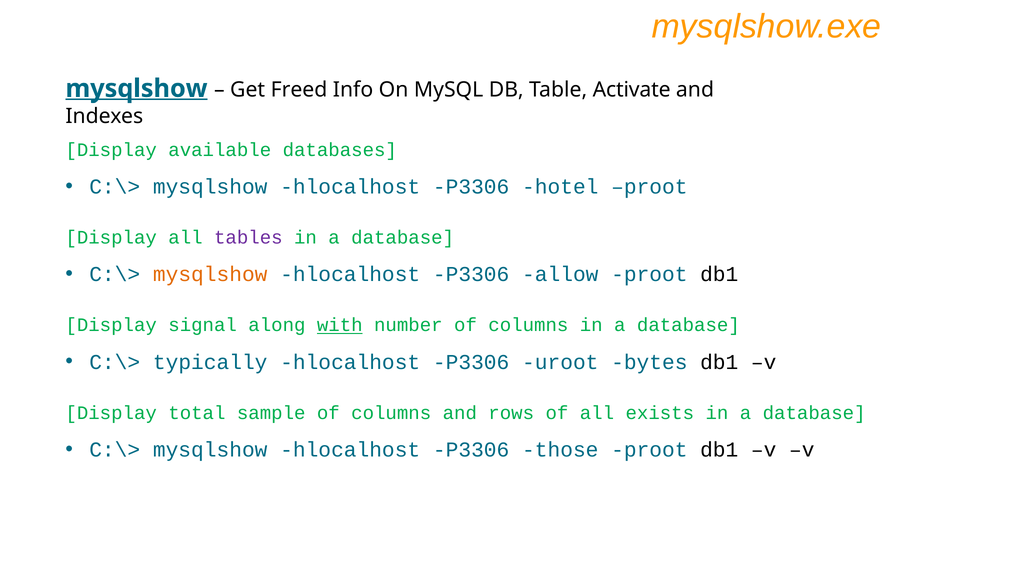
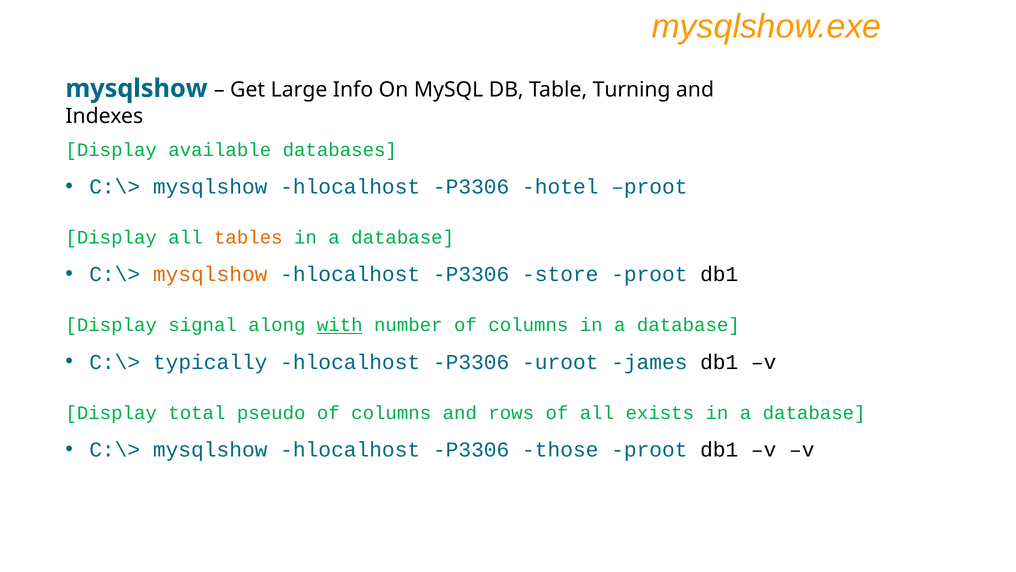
mysqlshow at (136, 88) underline: present -> none
Freed: Freed -> Large
Activate: Activate -> Turning
tables colour: purple -> orange
allow: allow -> store
bytes: bytes -> james
sample: sample -> pseudo
